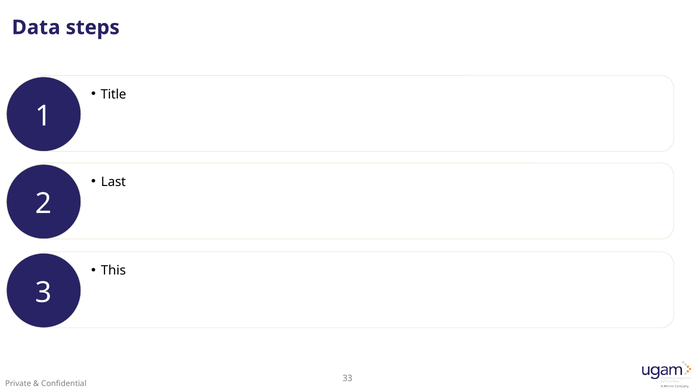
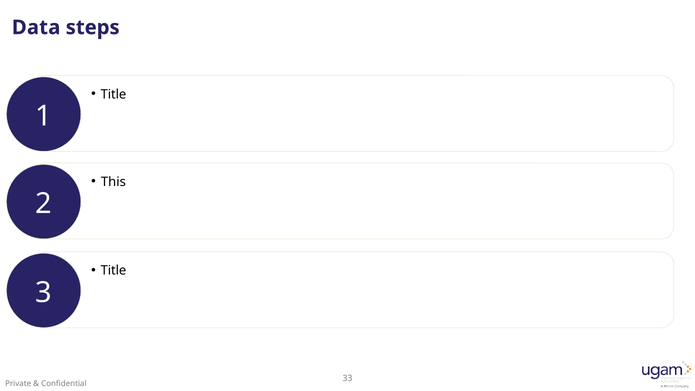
Last: Last -> This
This at (113, 271): This -> Title
